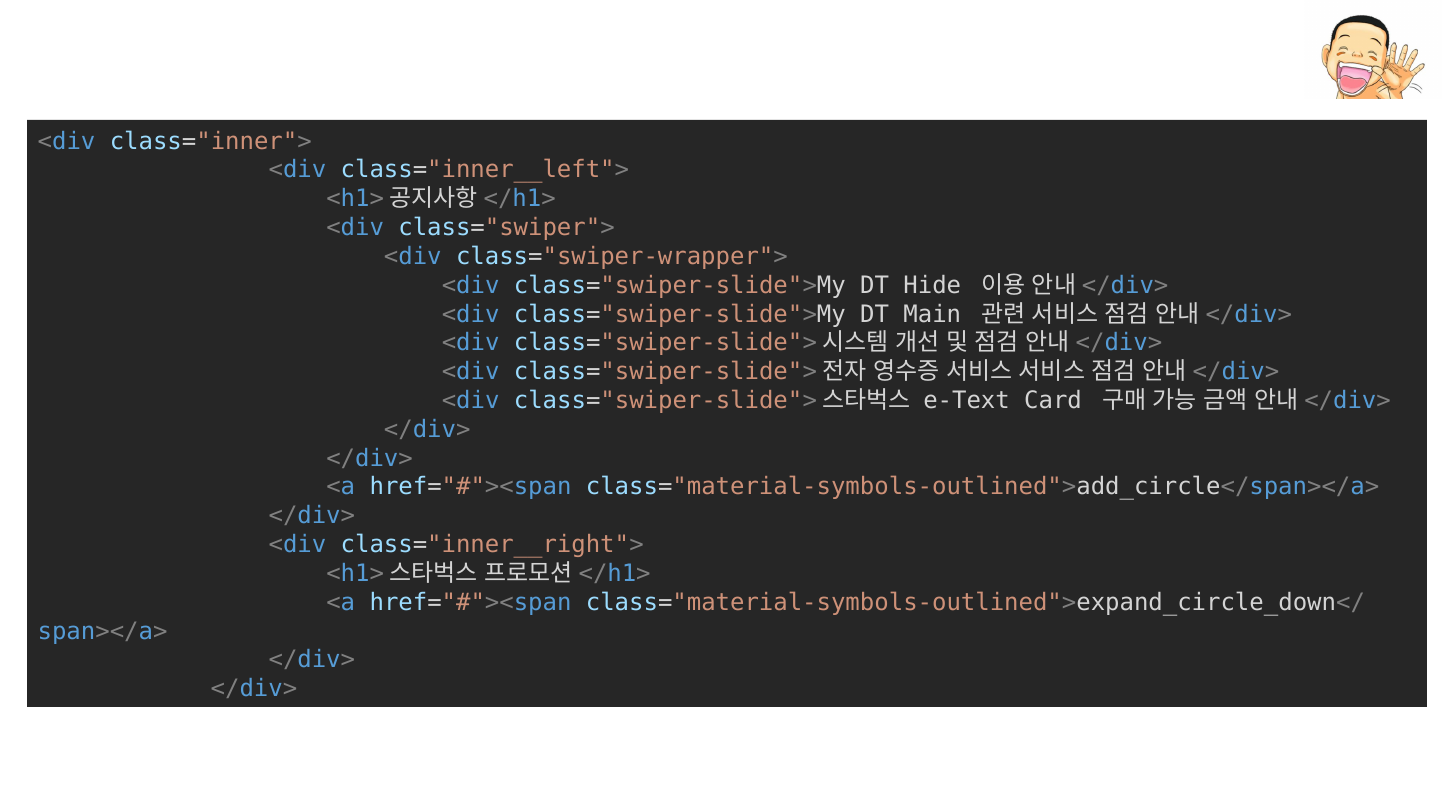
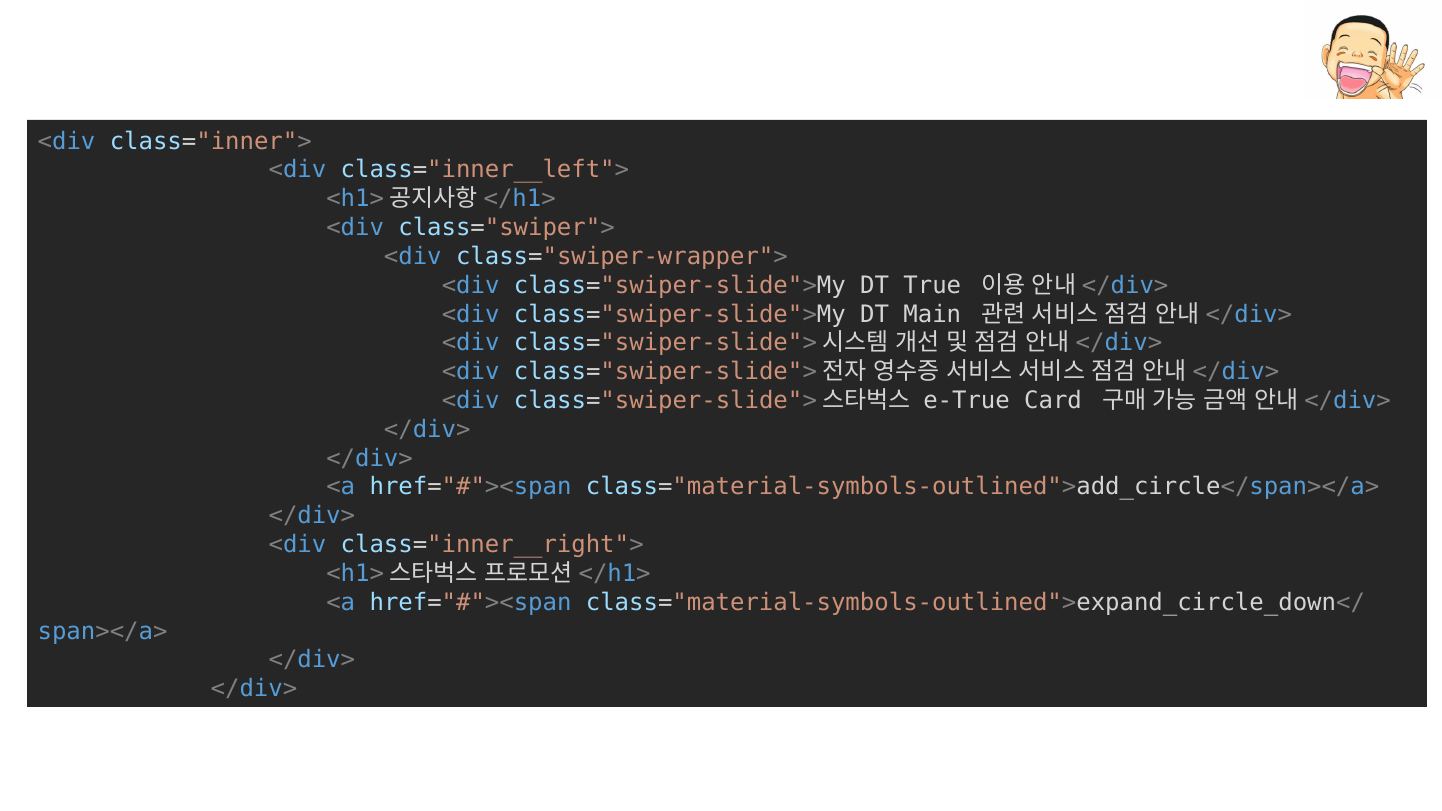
Hide: Hide -> True
e-Text: e-Text -> e-True
